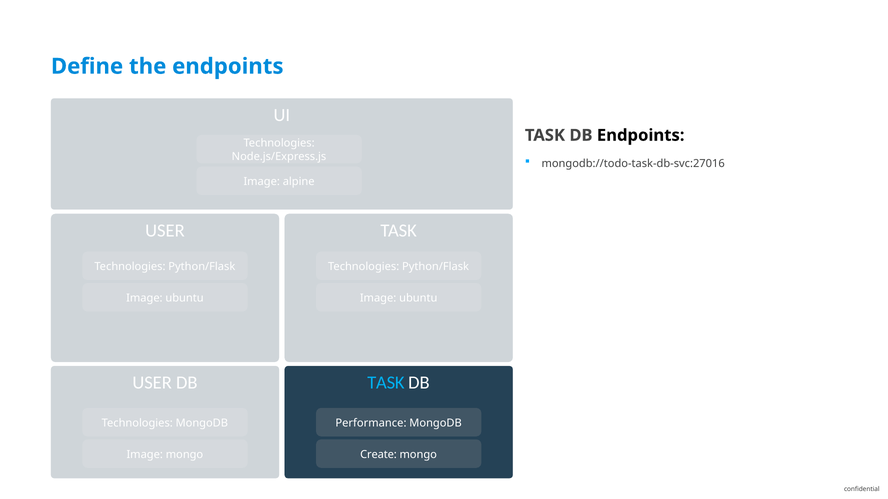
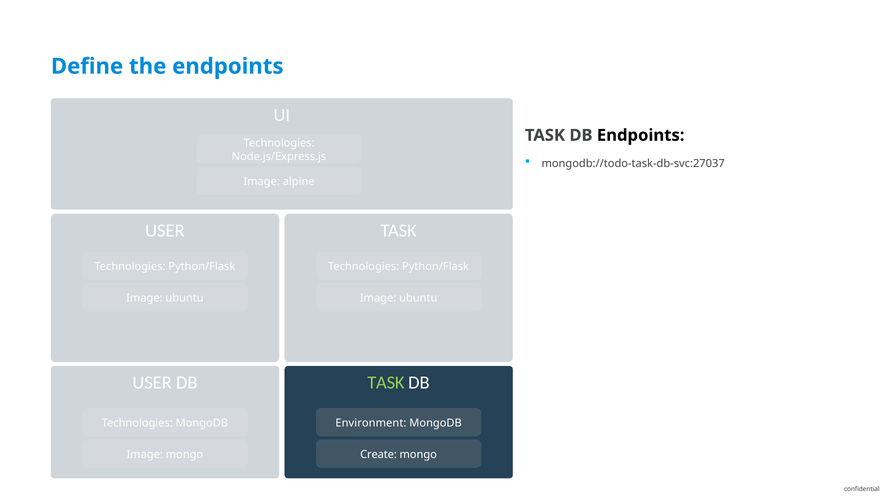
mongodb://todo-task-db-svc:27016: mongodb://todo-task-db-svc:27016 -> mongodb://todo-task-db-svc:27037
TASK at (386, 383) colour: light blue -> light green
Performance: Performance -> Environment
